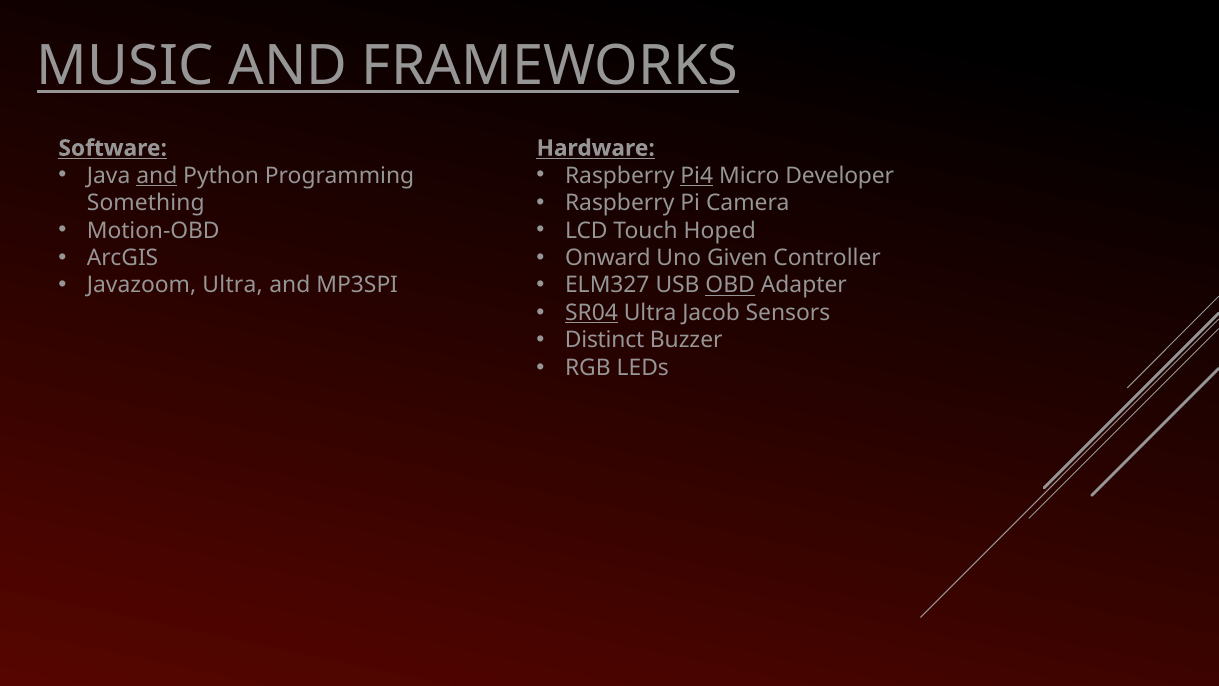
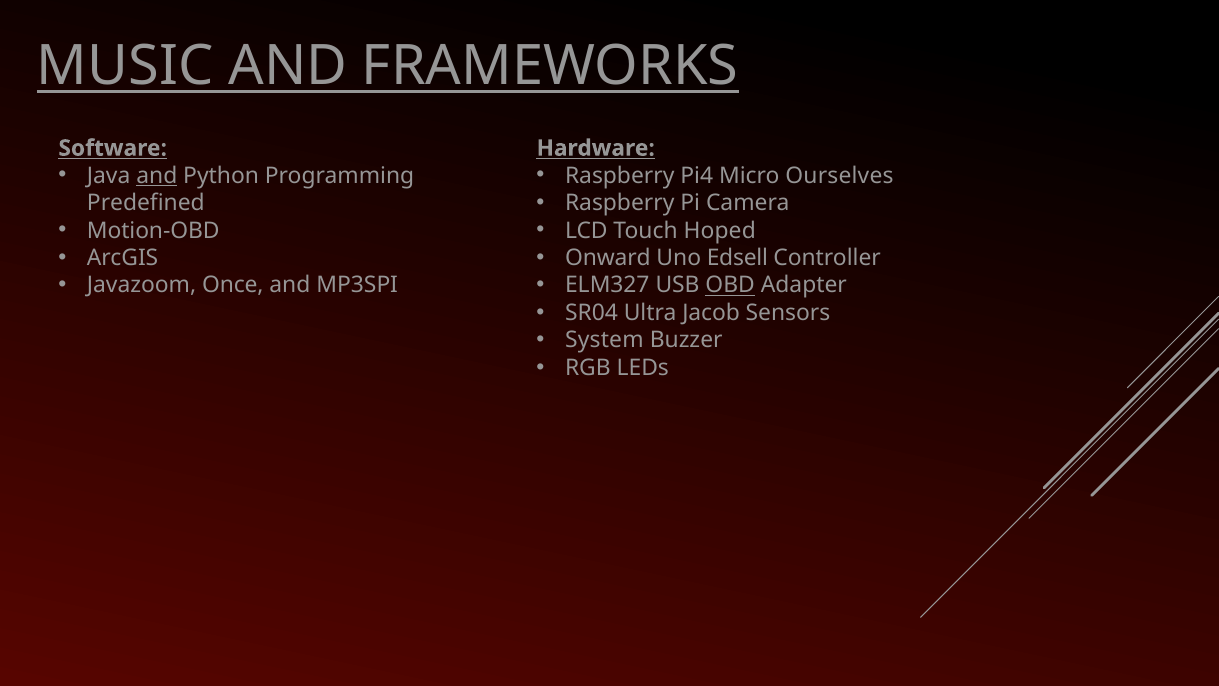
Pi4 underline: present -> none
Developer: Developer -> Ourselves
Something: Something -> Predefined
Given: Given -> Edsell
Javazoom Ultra: Ultra -> Once
SR04 underline: present -> none
Distinct: Distinct -> System
